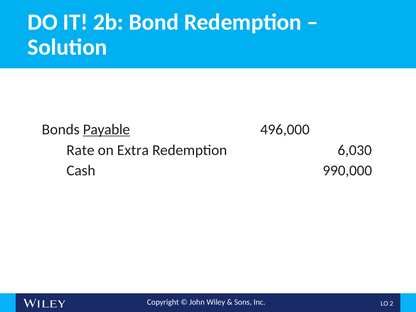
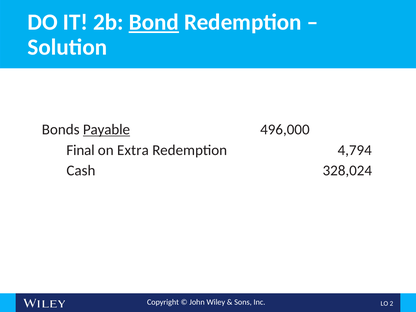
Bond underline: none -> present
Rate: Rate -> Final
6,030: 6,030 -> 4,794
990,000: 990,000 -> 328,024
